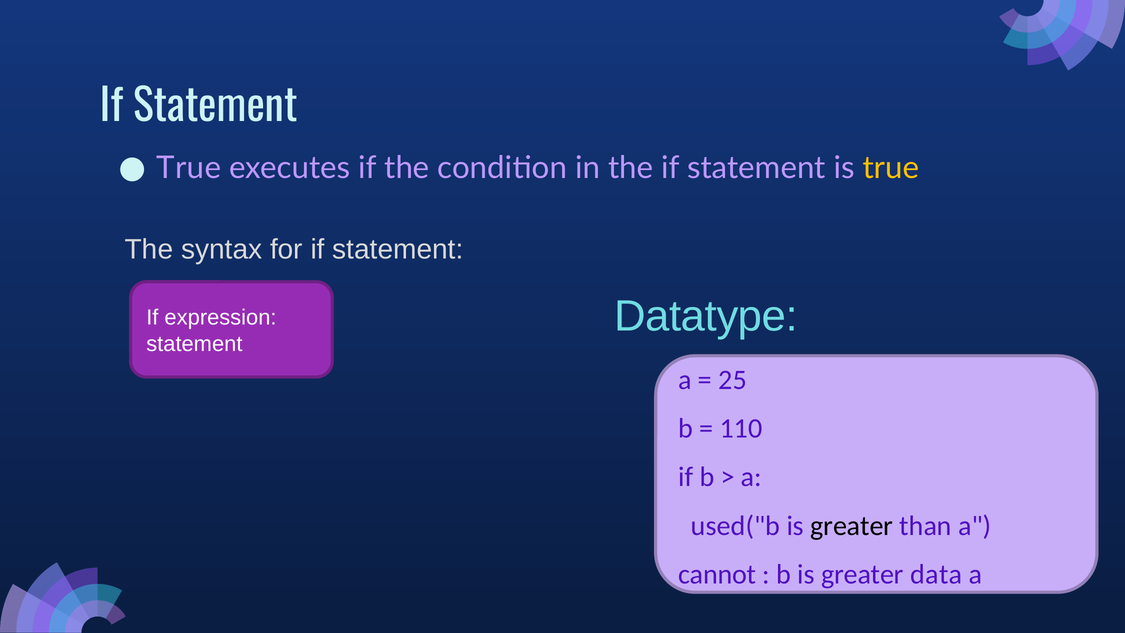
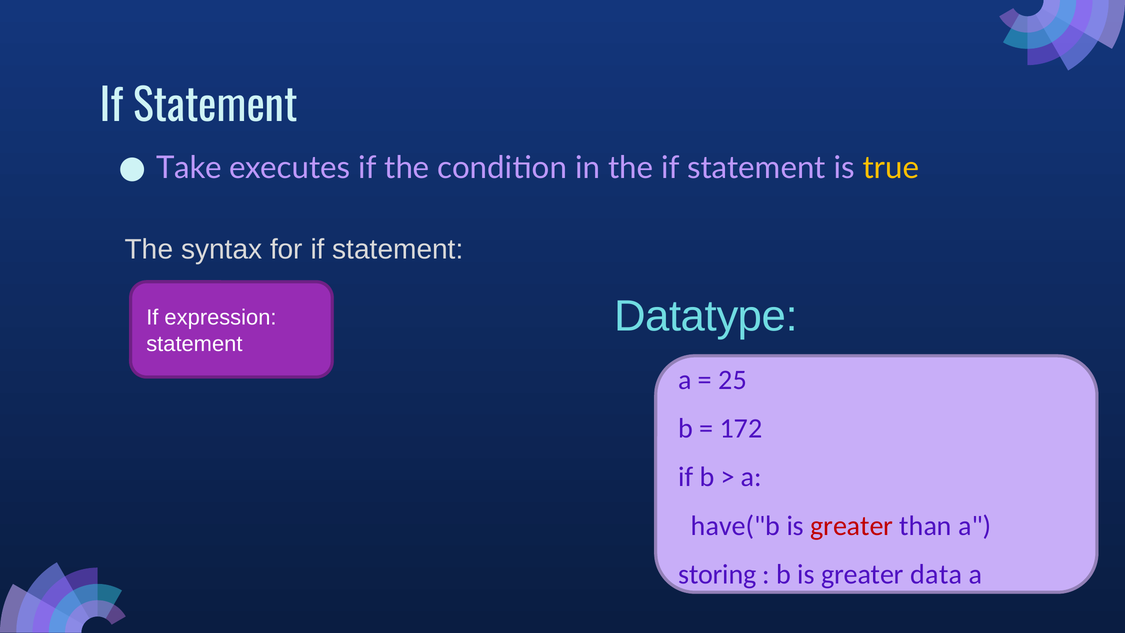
True at (189, 168): True -> Take
110: 110 -> 172
used("b: used("b -> have("b
greater at (852, 526) colour: black -> red
cannot: cannot -> storing
